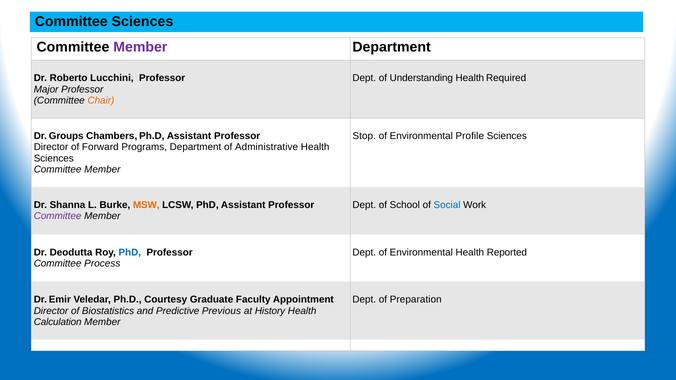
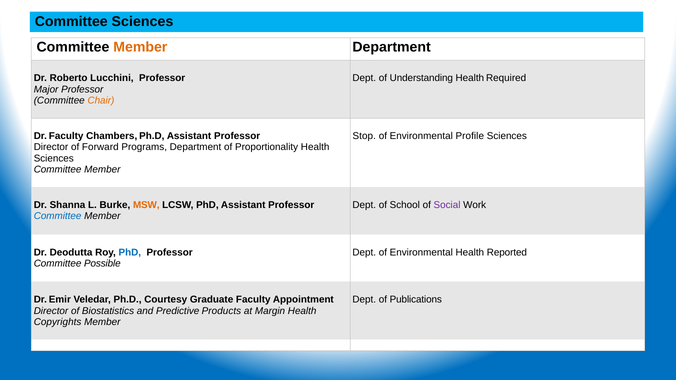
Member at (140, 47) colour: purple -> orange
Dr Groups: Groups -> Faculty
Administrative: Administrative -> Proportionality
Social colour: blue -> purple
Committee at (58, 216) colour: purple -> blue
Process: Process -> Possible
Preparation: Preparation -> Publications
Previous: Previous -> Products
History: History -> Margin
Calculation: Calculation -> Copyrights
